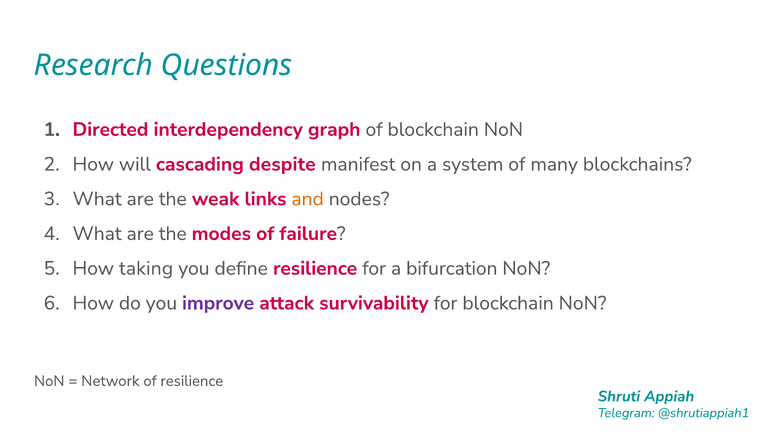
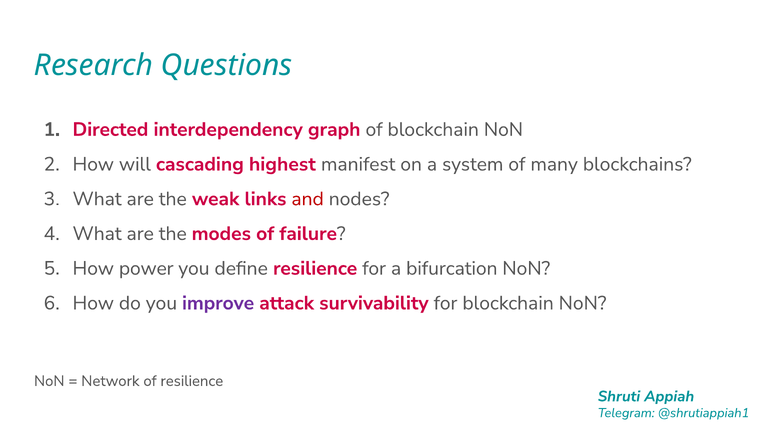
despite: despite -> highest
and colour: orange -> red
taking: taking -> power
